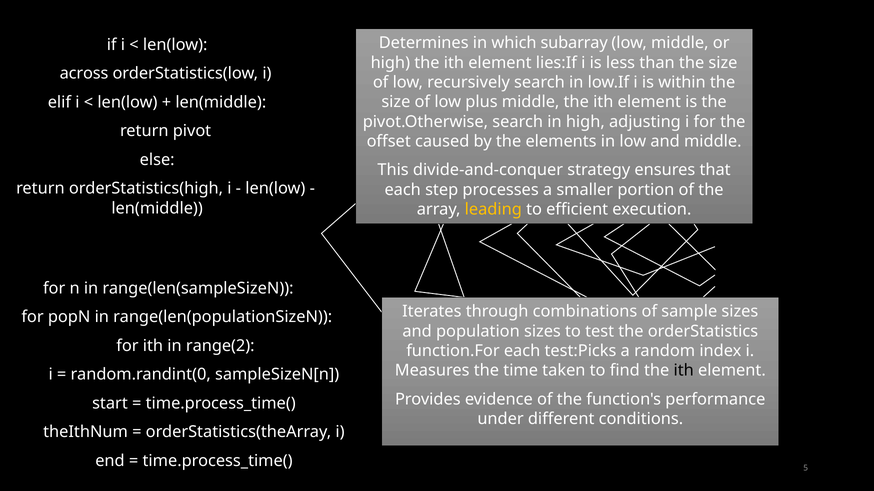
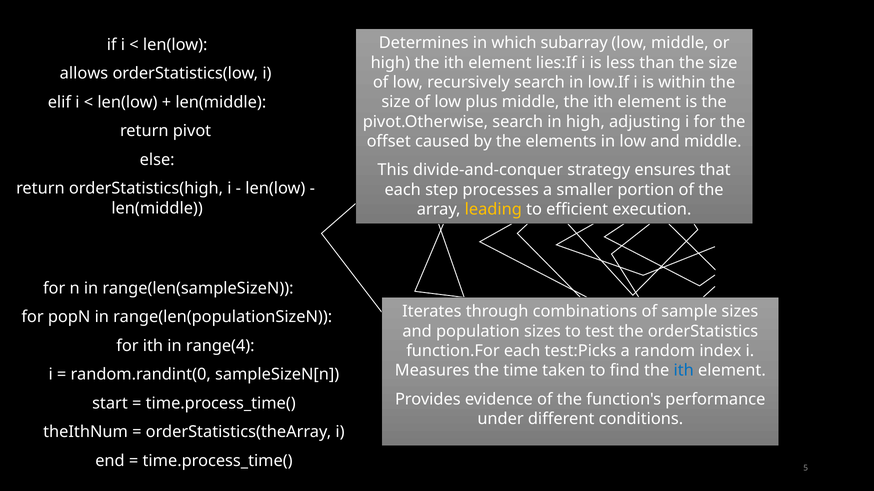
across: across -> allows
range(2: range(2 -> range(4
ith at (684, 371) colour: black -> blue
